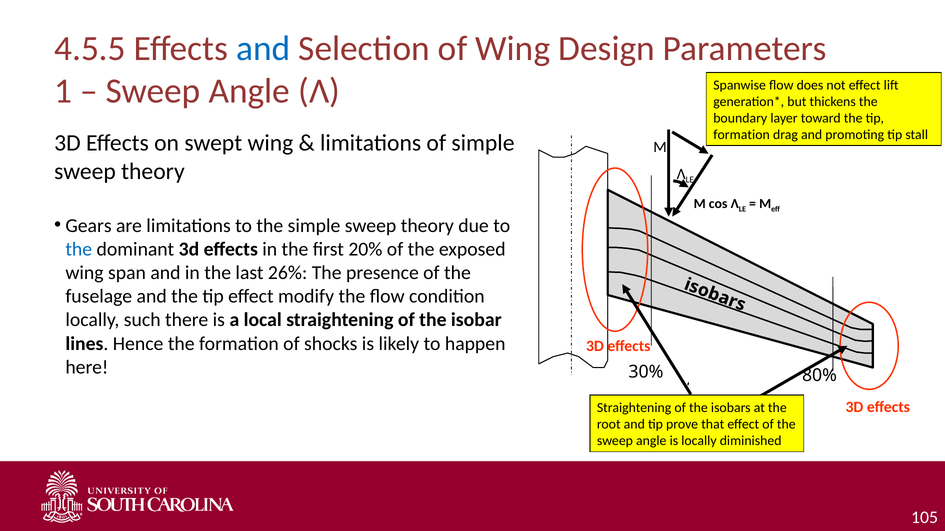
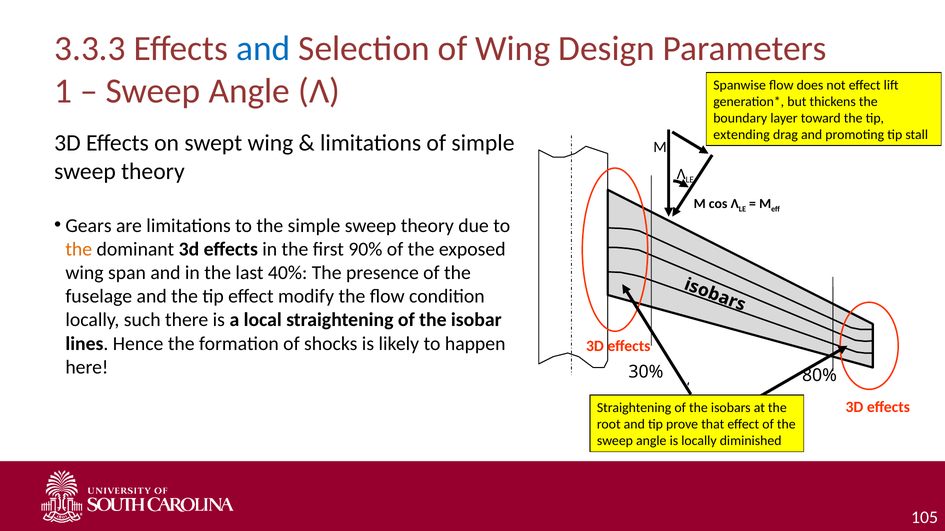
4.5.5: 4.5.5 -> 3.3.3
formation at (742, 135): formation -> extending
the at (79, 249) colour: blue -> orange
20%: 20% -> 90%
26%: 26% -> 40%
